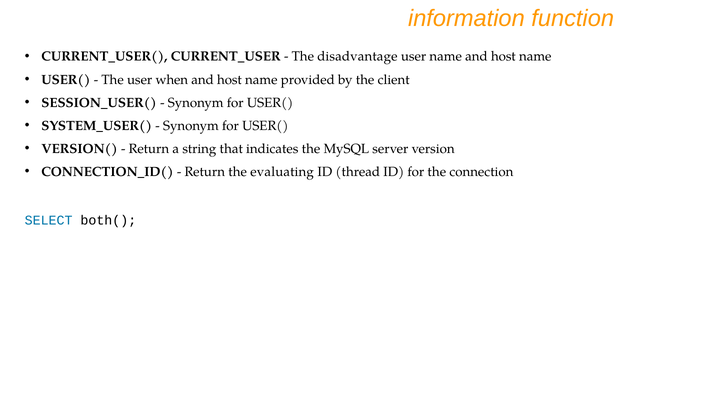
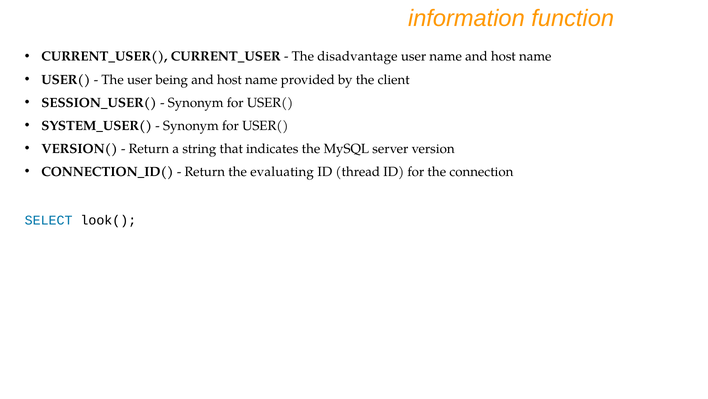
when: when -> being
both(: both( -> look(
